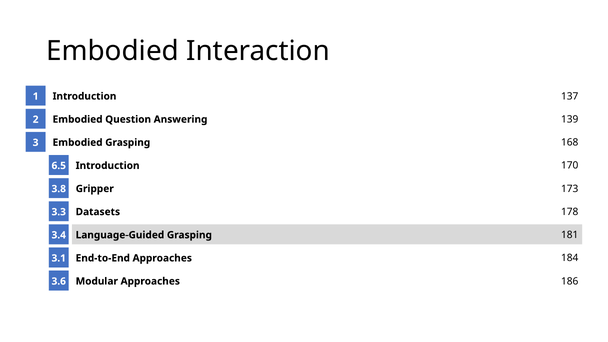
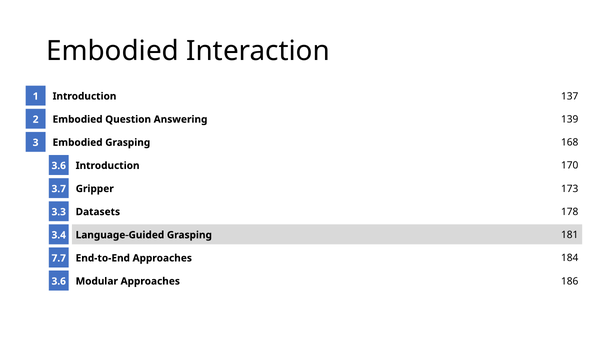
6.5 at (59, 166): 6.5 -> 3.6
3.8: 3.8 -> 3.7
3.1: 3.1 -> 7.7
